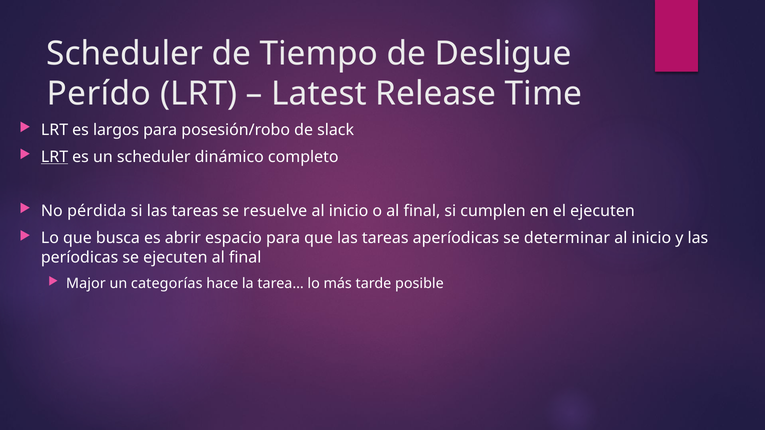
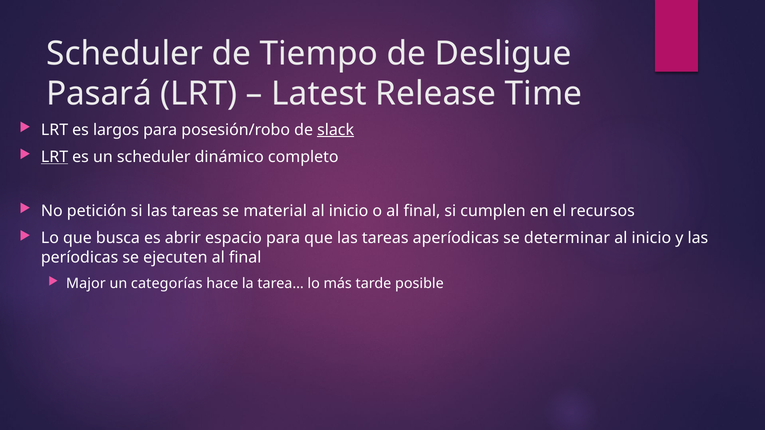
Perído: Perído -> Pasará
slack underline: none -> present
pérdida: pérdida -> petición
resuelve: resuelve -> material
el ejecuten: ejecuten -> recursos
